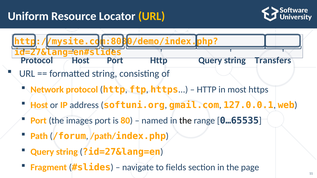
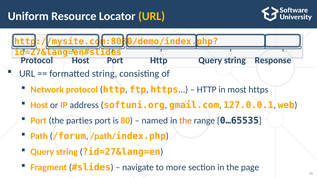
Transfers: Transfers -> Response
images: images -> parties
the at (185, 121) colour: black -> orange
fields: fields -> more
